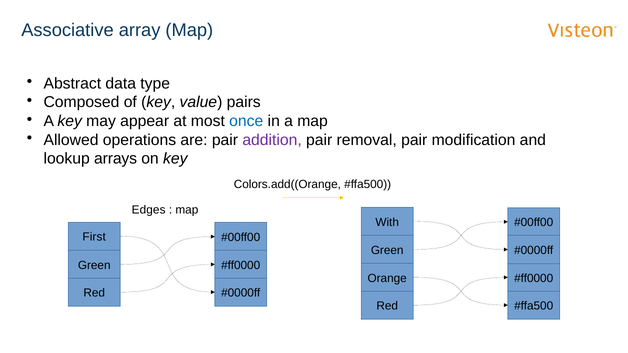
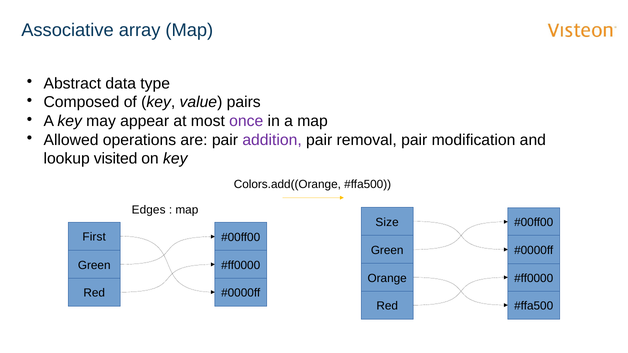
once colour: blue -> purple
arrays: arrays -> visited
With: With -> Size
